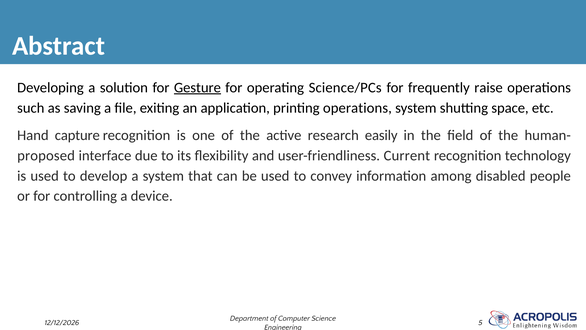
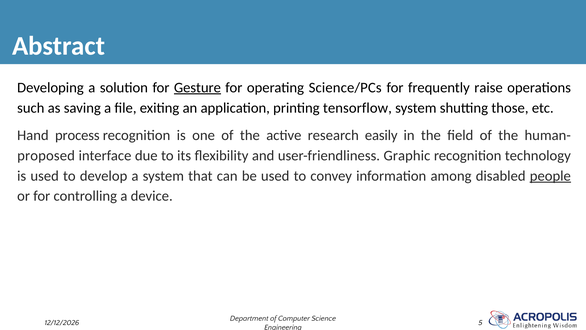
printing operations: operations -> tensorflow
space: space -> those
capture: capture -> process
Current: Current -> Graphic
people underline: none -> present
